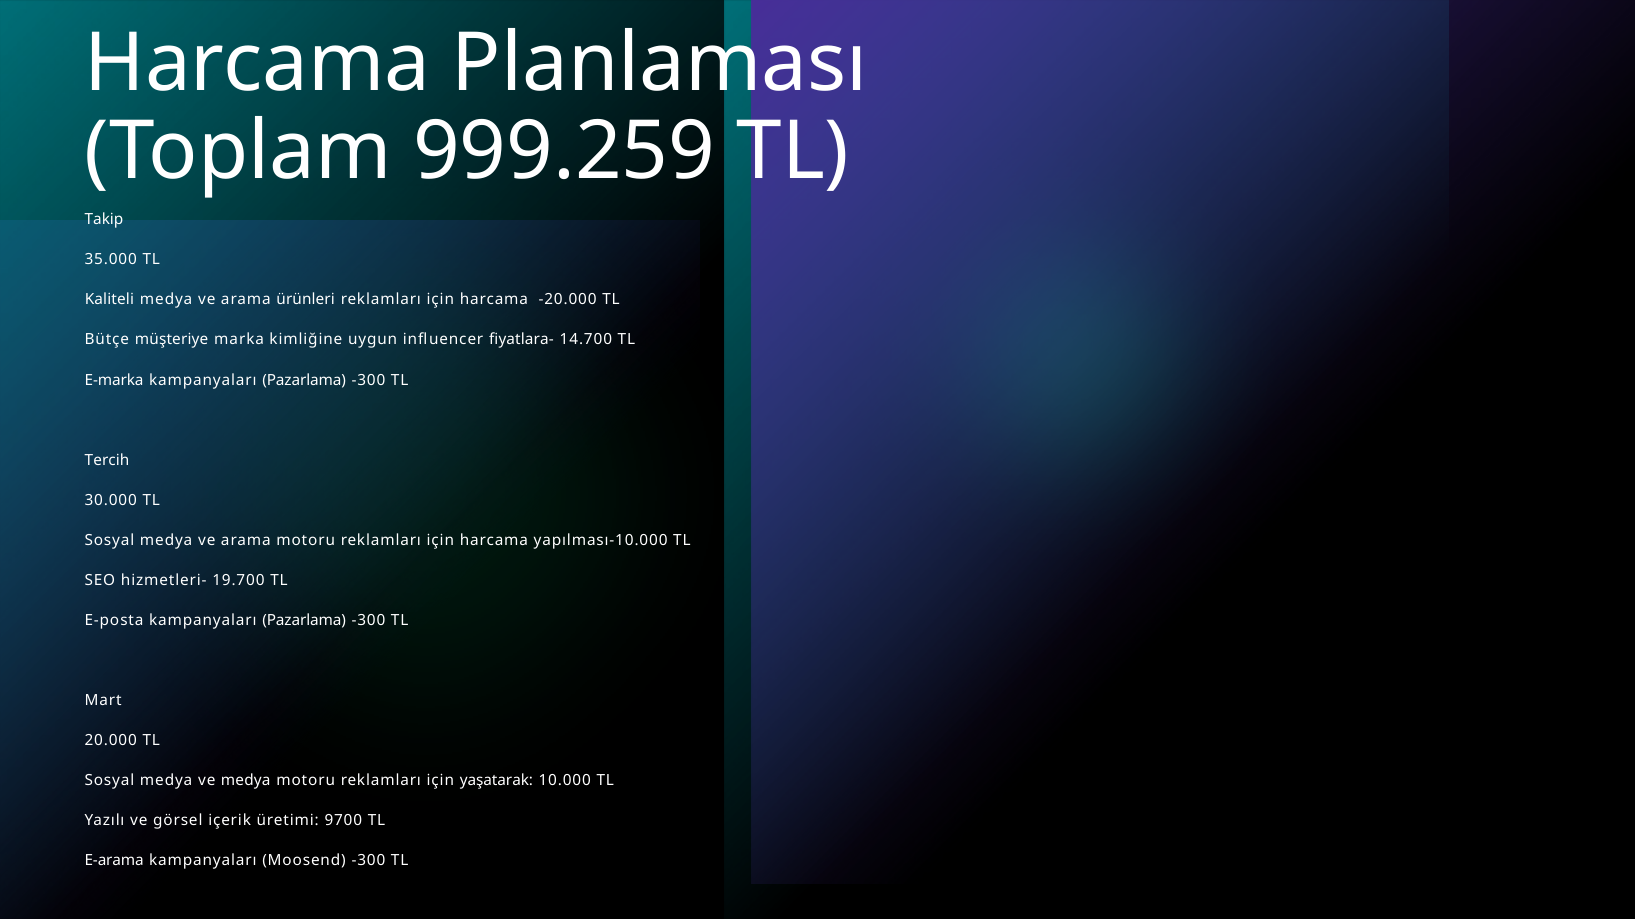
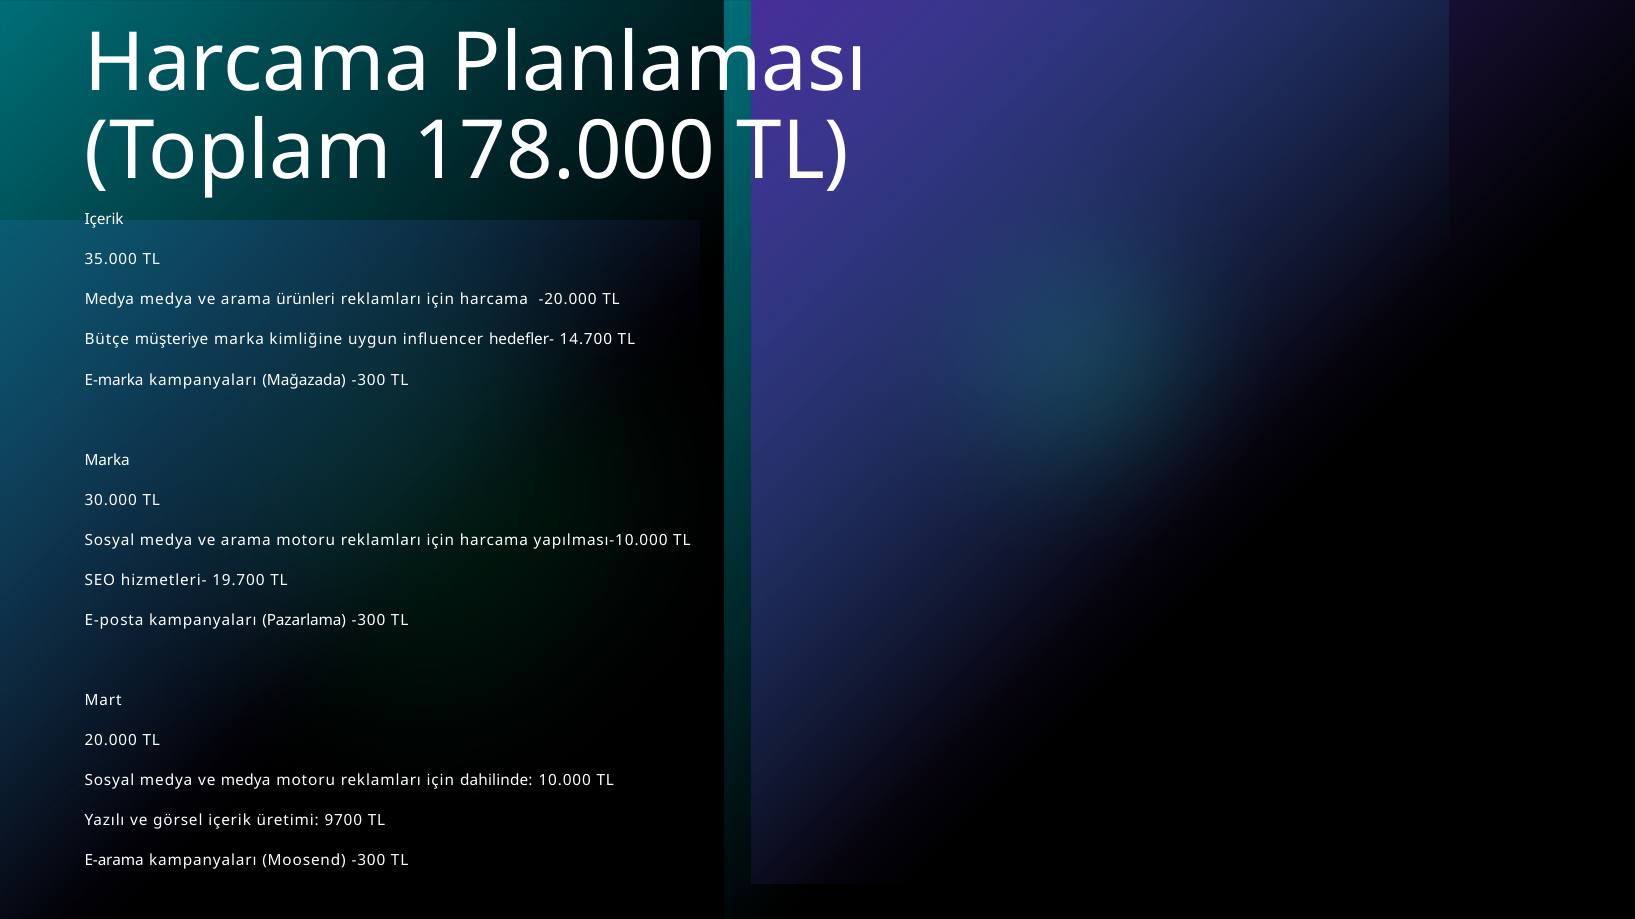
999.259: 999.259 -> 178.000
Takip at (104, 220): Takip -> Içerik
Kaliteli at (109, 300): Kaliteli -> Medya
fiyatlara-: fiyatlara- -> hedefler-
Pazarlama at (304, 380): Pazarlama -> Mağazada
Tercih at (107, 460): Tercih -> Marka
yaşatarak: yaşatarak -> dahilinde
